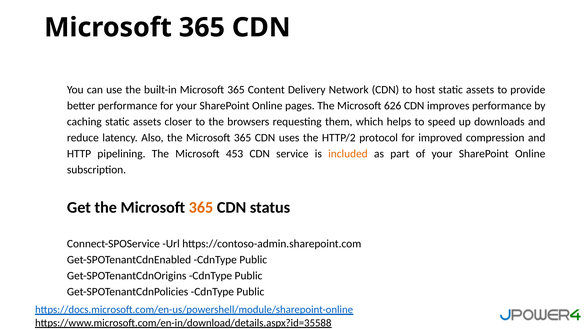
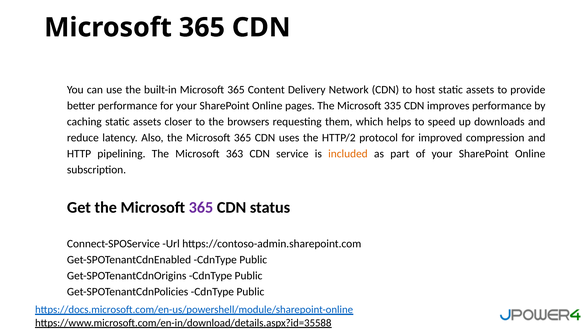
626: 626 -> 335
453: 453 -> 363
365 at (201, 207) colour: orange -> purple
